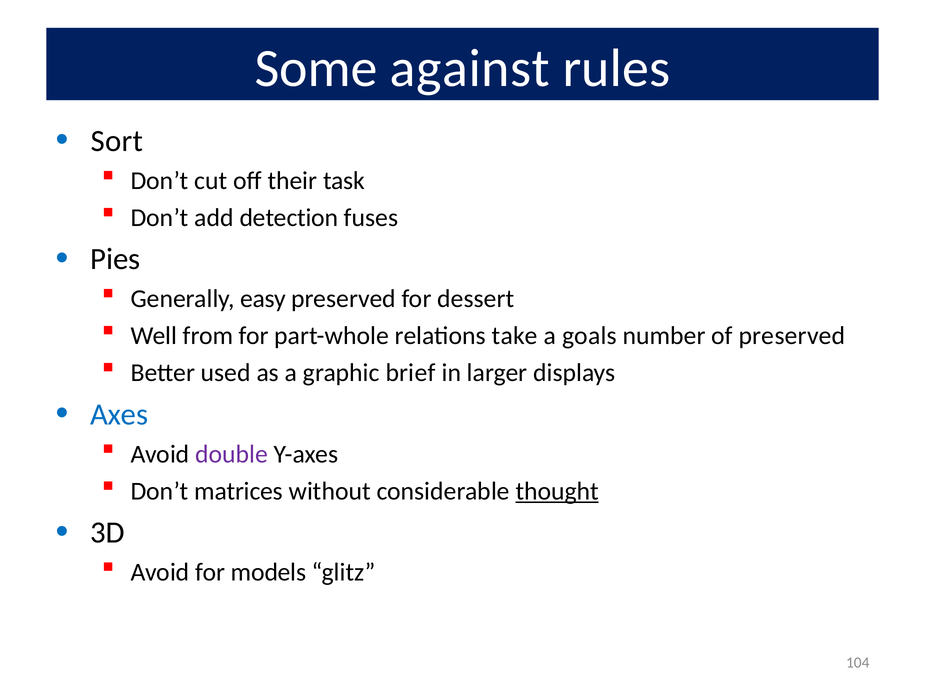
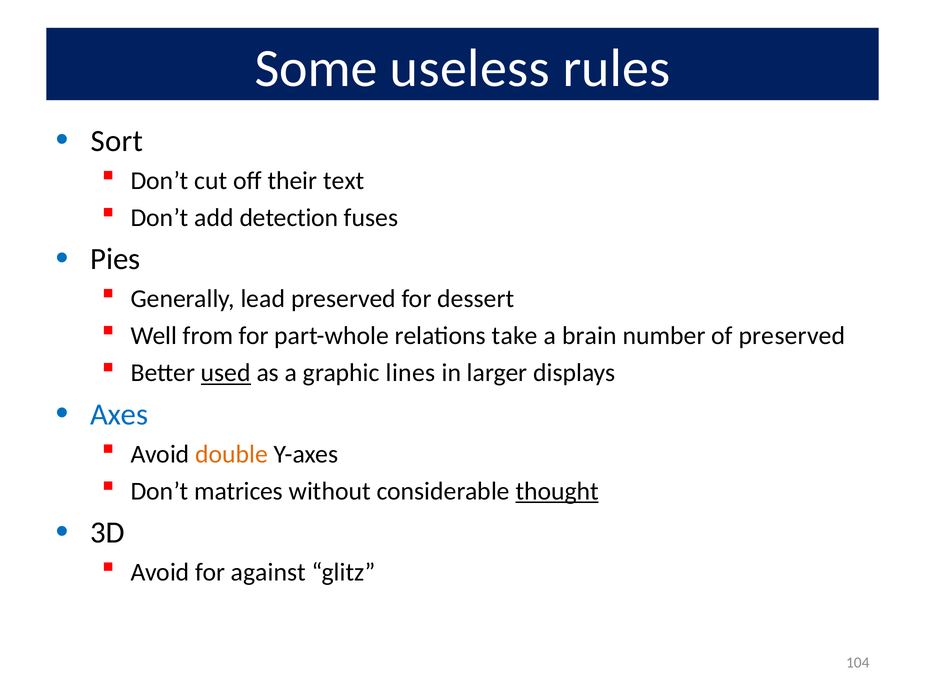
against: against -> useless
task: task -> text
easy: easy -> lead
goals: goals -> brain
used underline: none -> present
brief: brief -> lines
double colour: purple -> orange
models: models -> against
